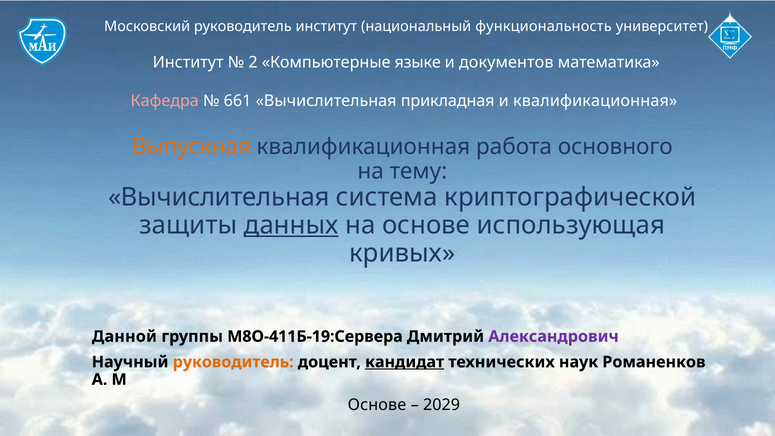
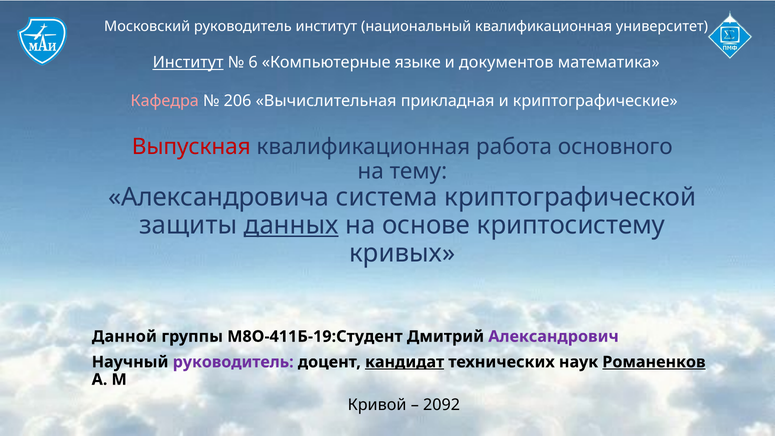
национальный функциональность: функциональность -> квалификационная
Институт at (188, 62) underline: none -> present
2: 2 -> 6
661: 661 -> 206
и квалификационная: квалификационная -> криптографические
Выпускная colour: orange -> red
Вычислительная at (219, 197): Вычислительная -> Александровича
использующая: использующая -> криптосистему
М8О-411Б-19:Сервера: М8О-411Б-19:Сервера -> М8О-411Б-19:Студент
руководитель at (233, 362) colour: orange -> purple
Романенков underline: none -> present
Основе at (377, 405): Основе -> Кривой
2029: 2029 -> 2092
